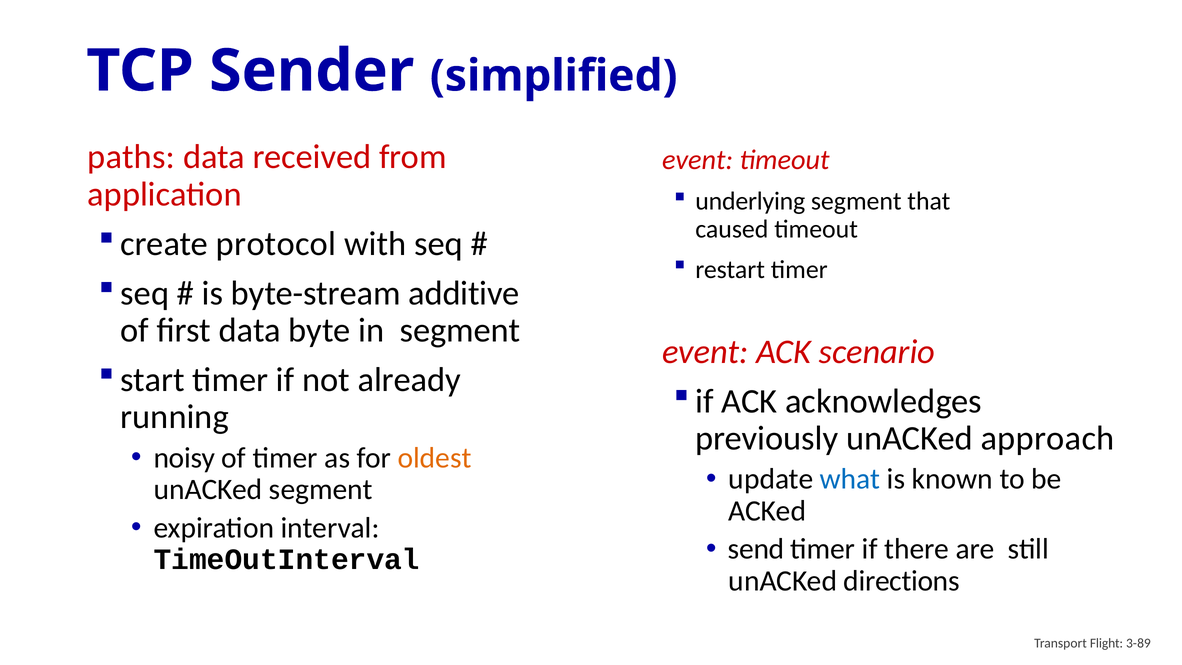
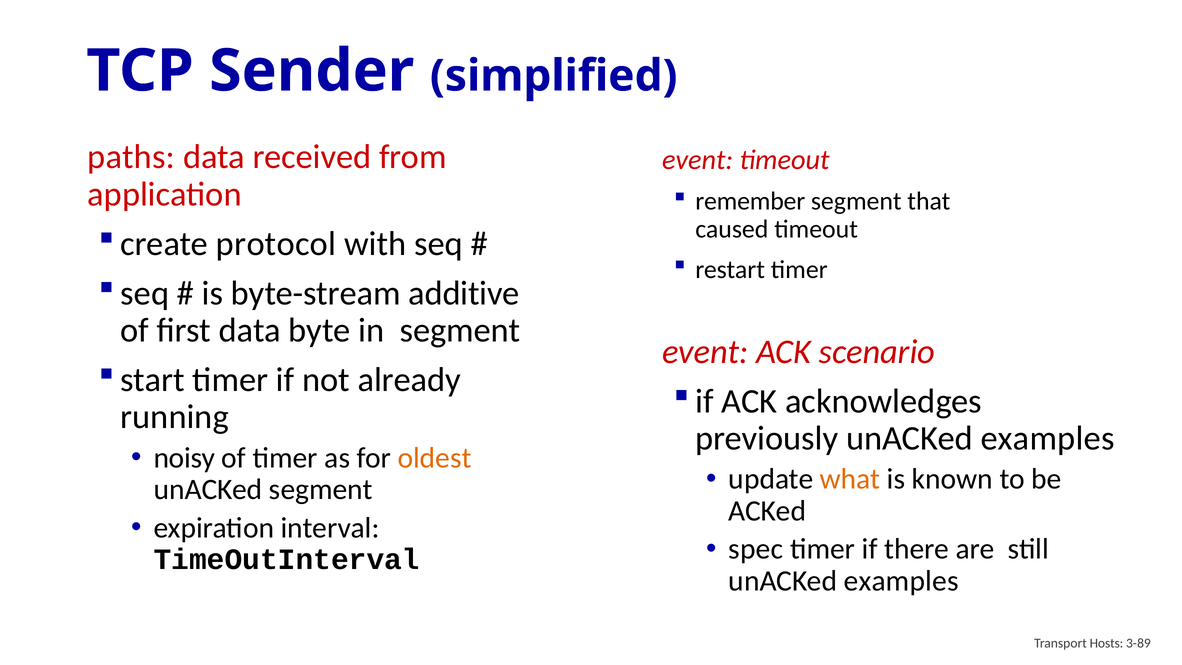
underlying: underlying -> remember
previously unACKed approach: approach -> examples
what colour: blue -> orange
send: send -> spec
directions at (902, 581): directions -> examples
Flight: Flight -> Hosts
